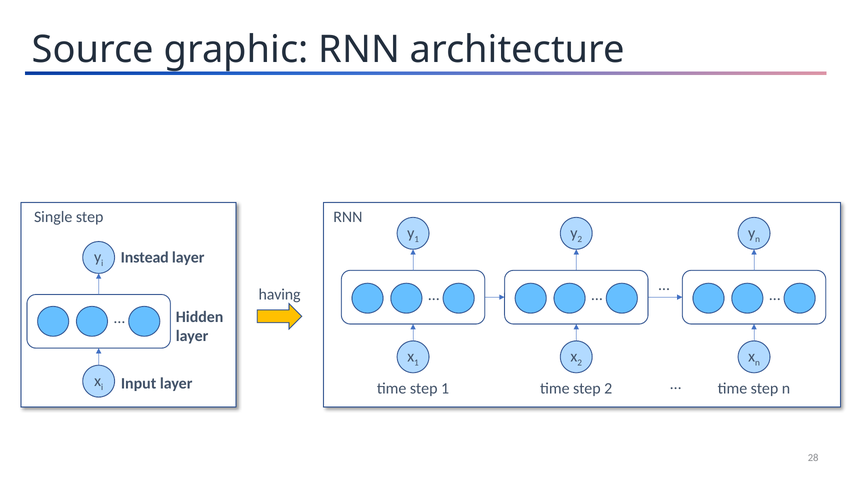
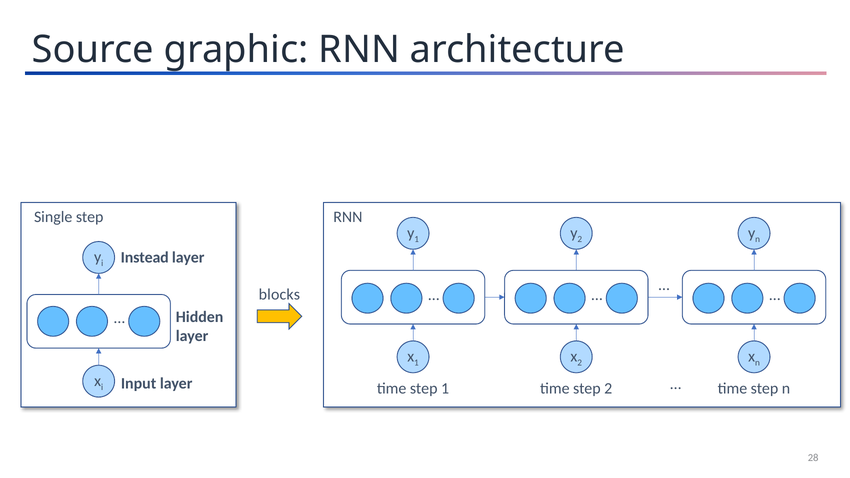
having: having -> blocks
